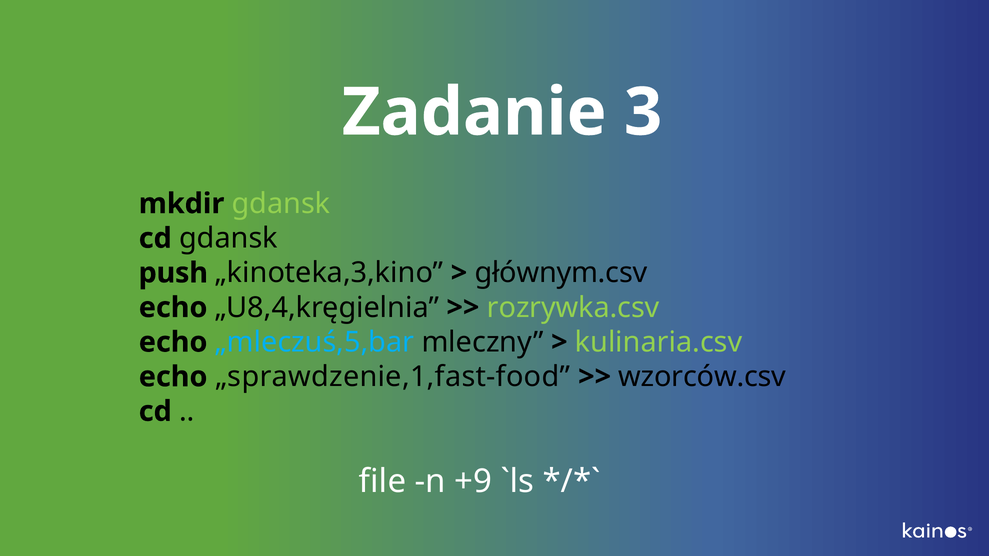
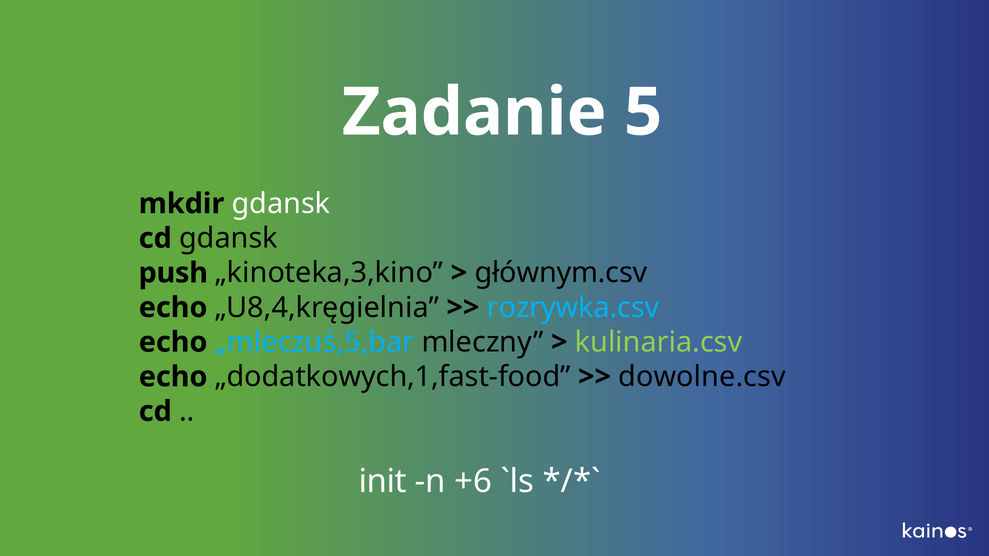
3: 3 -> 5
gdansk at (281, 204) colour: light green -> white
rozrywka.csv colour: light green -> light blue
„sprawdzenie,1,fast-food: „sprawdzenie,1,fast-food -> „dodatkowych,1,fast-food
wzorców.csv: wzorców.csv -> dowolne.csv
file: file -> init
+9: +9 -> +6
